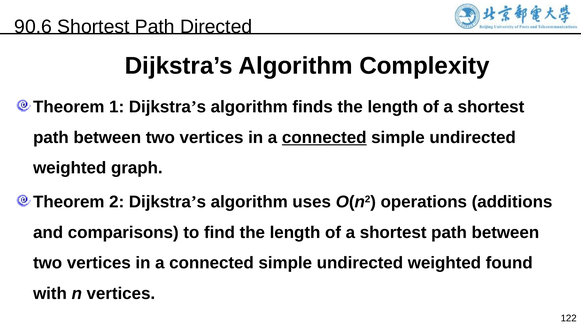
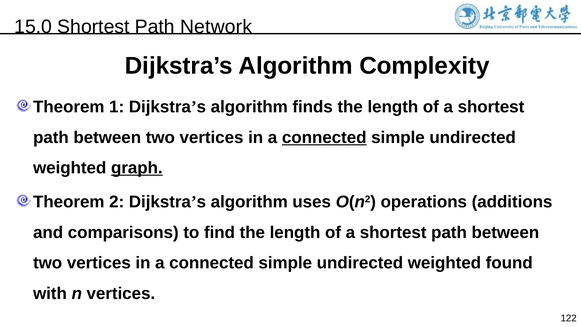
90.6: 90.6 -> 15.0
Directed: Directed -> Network
graph underline: none -> present
